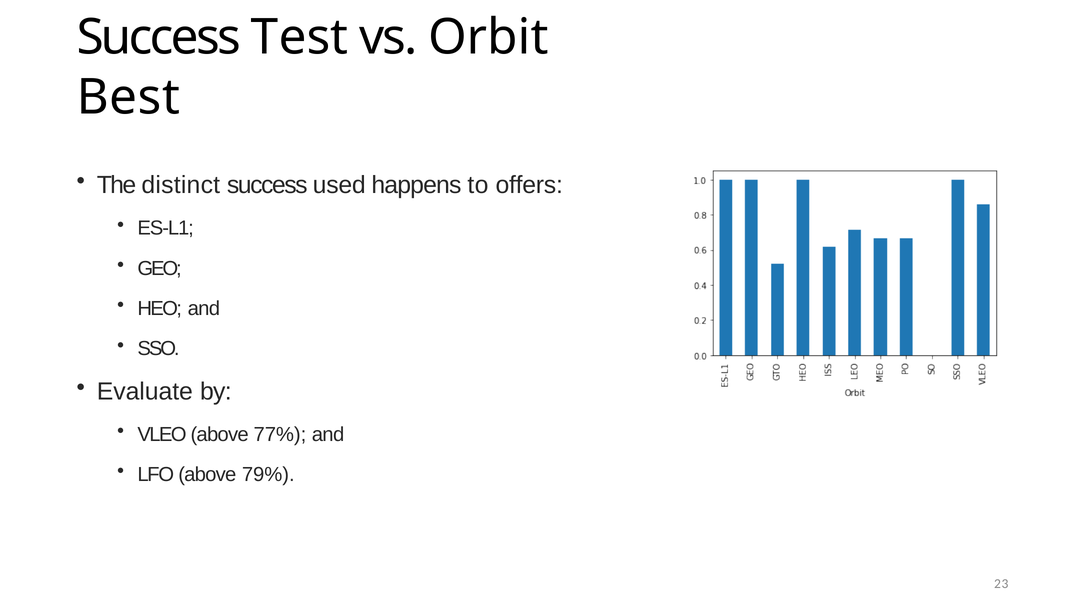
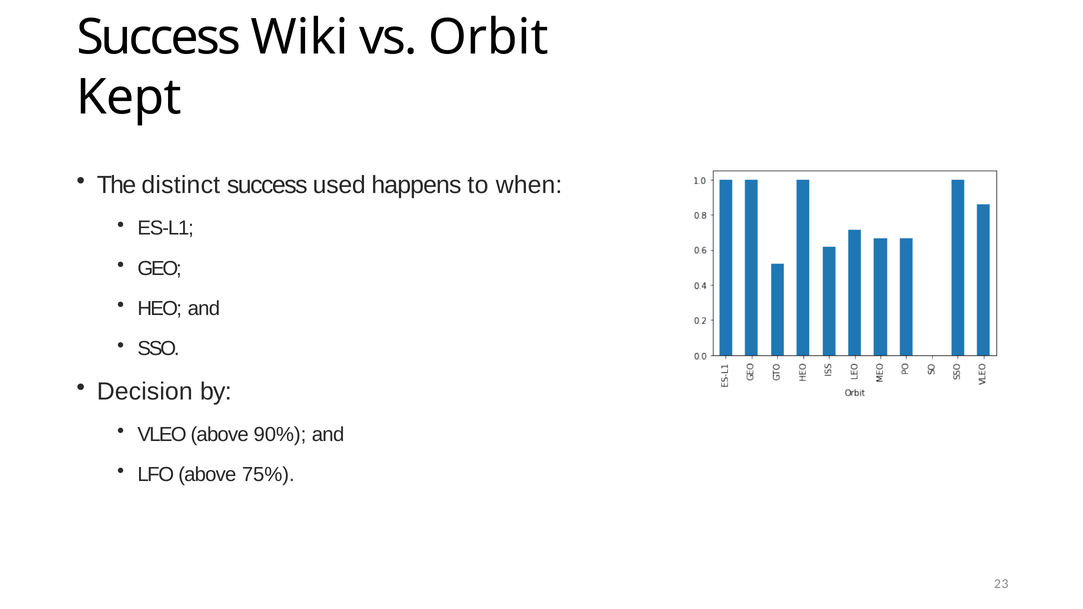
Test: Test -> Wiki
Best: Best -> Kept
offers: offers -> when
Evaluate: Evaluate -> Decision
77%: 77% -> 90%
79%: 79% -> 75%
